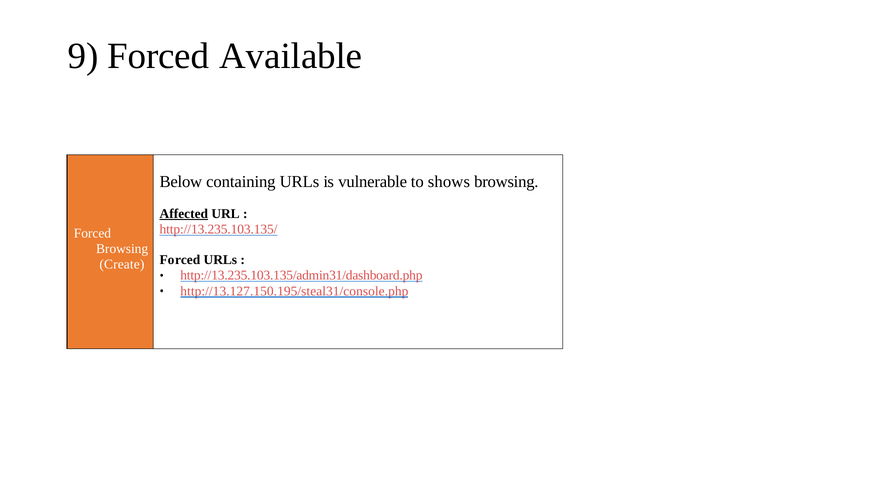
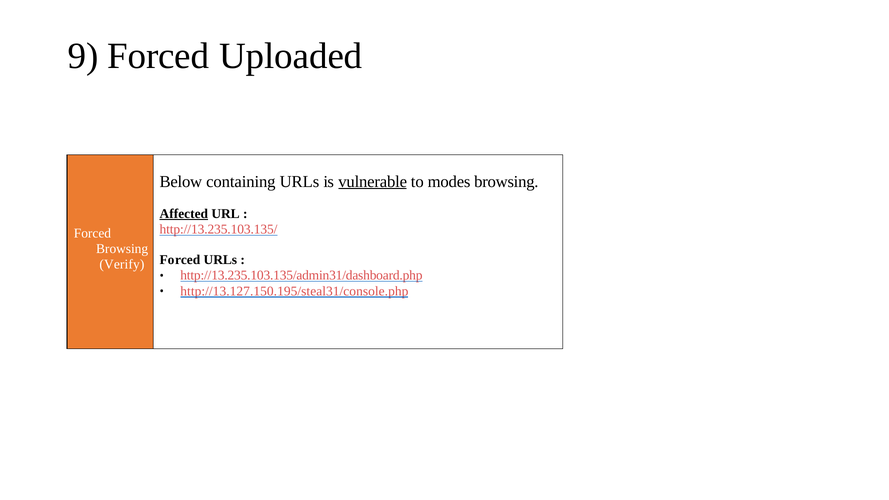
Available: Available -> Uploaded
vulnerable underline: none -> present
shows: shows -> modes
Create: Create -> Verify
